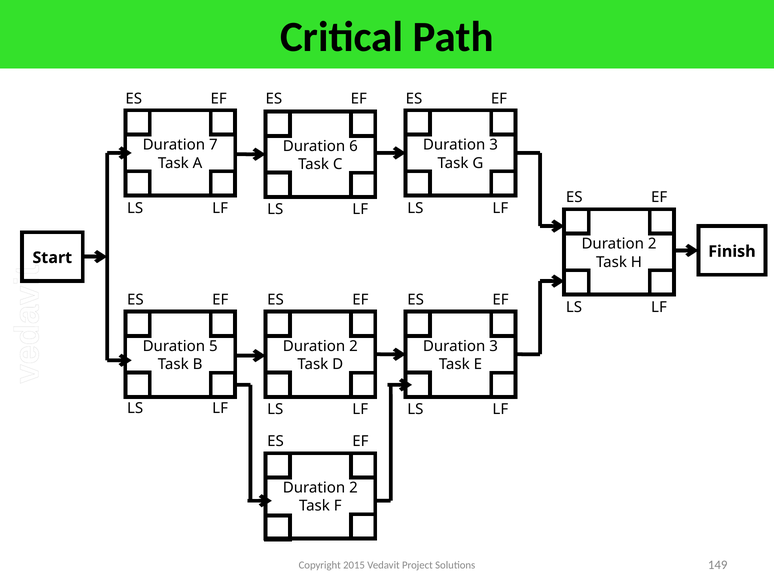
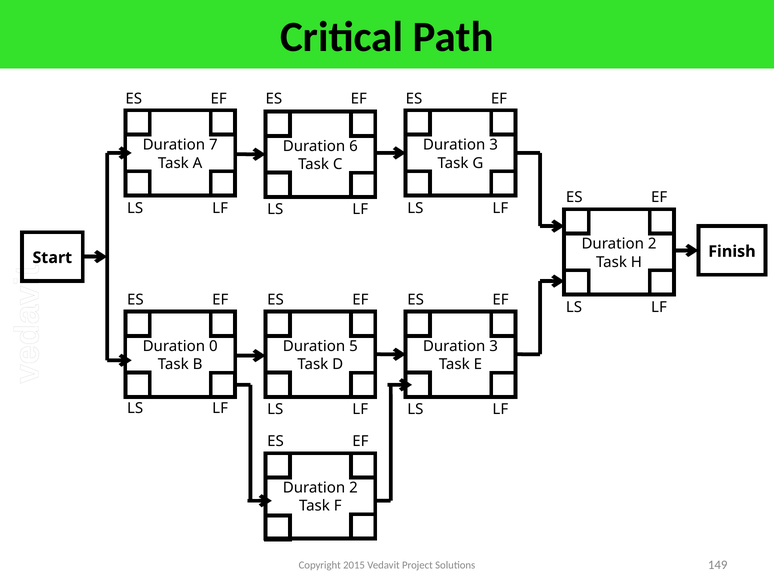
5: 5 -> 0
2 at (353, 346): 2 -> 5
